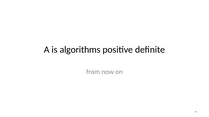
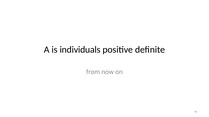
algorithms: algorithms -> individuals
